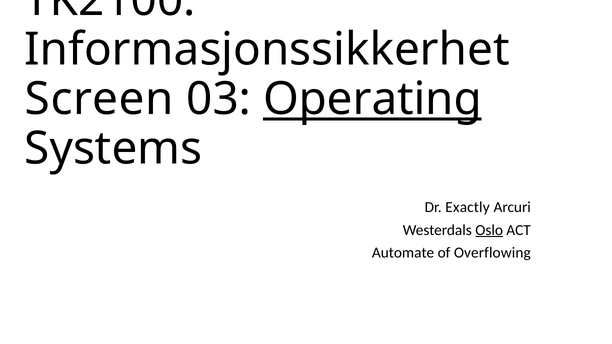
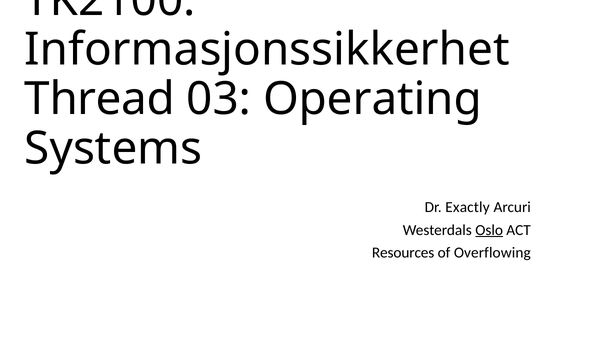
Screen: Screen -> Thread
Operating underline: present -> none
Automate: Automate -> Resources
